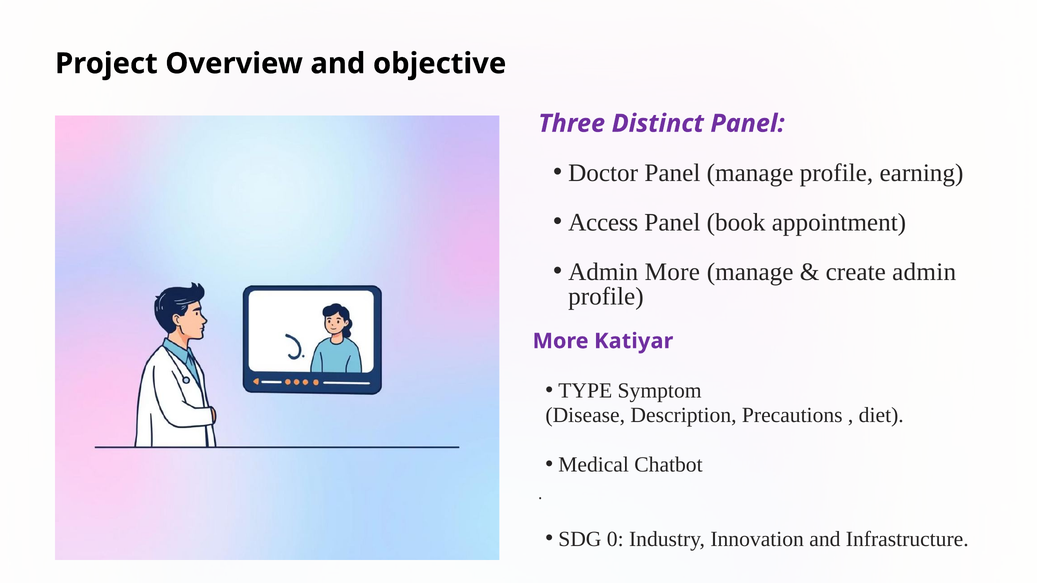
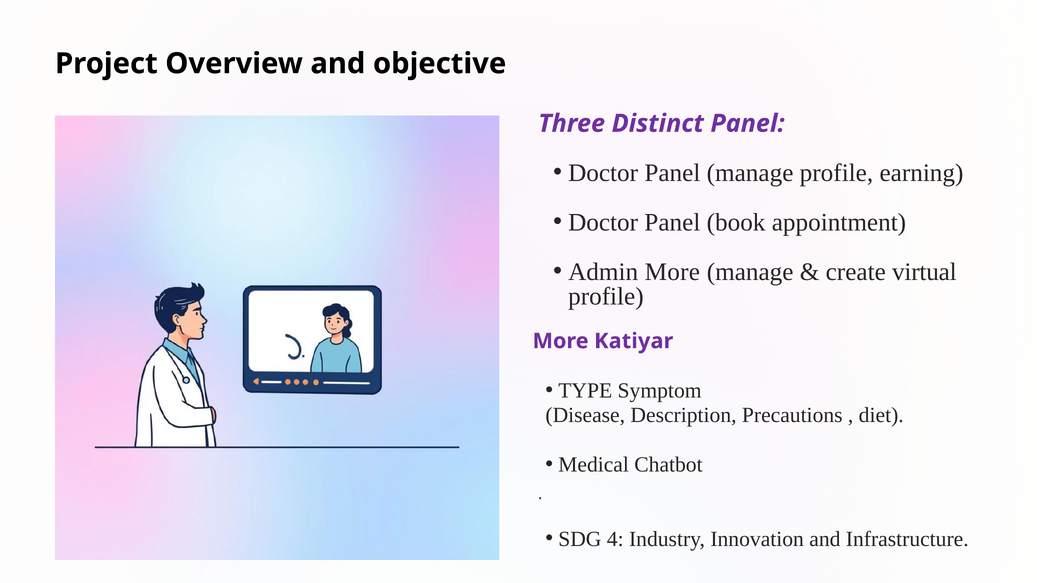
Access at (603, 223): Access -> Doctor
create admin: admin -> virtual
0: 0 -> 4
